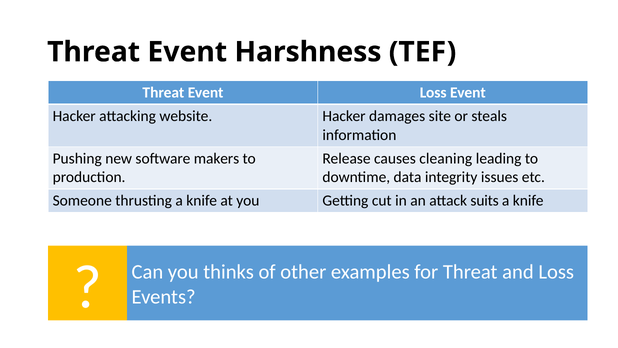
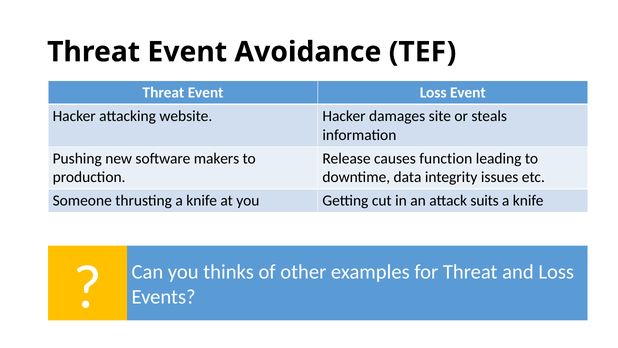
Harshness: Harshness -> Avoidance
cleaning: cleaning -> function
